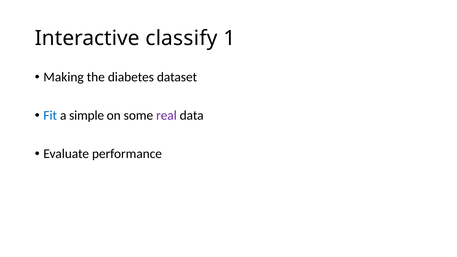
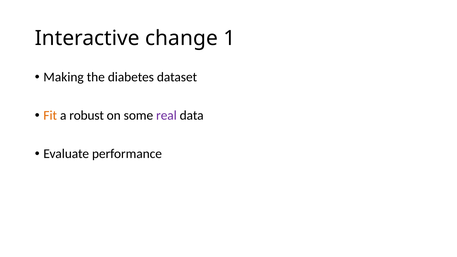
classify: classify -> change
Fit colour: blue -> orange
simple: simple -> robust
